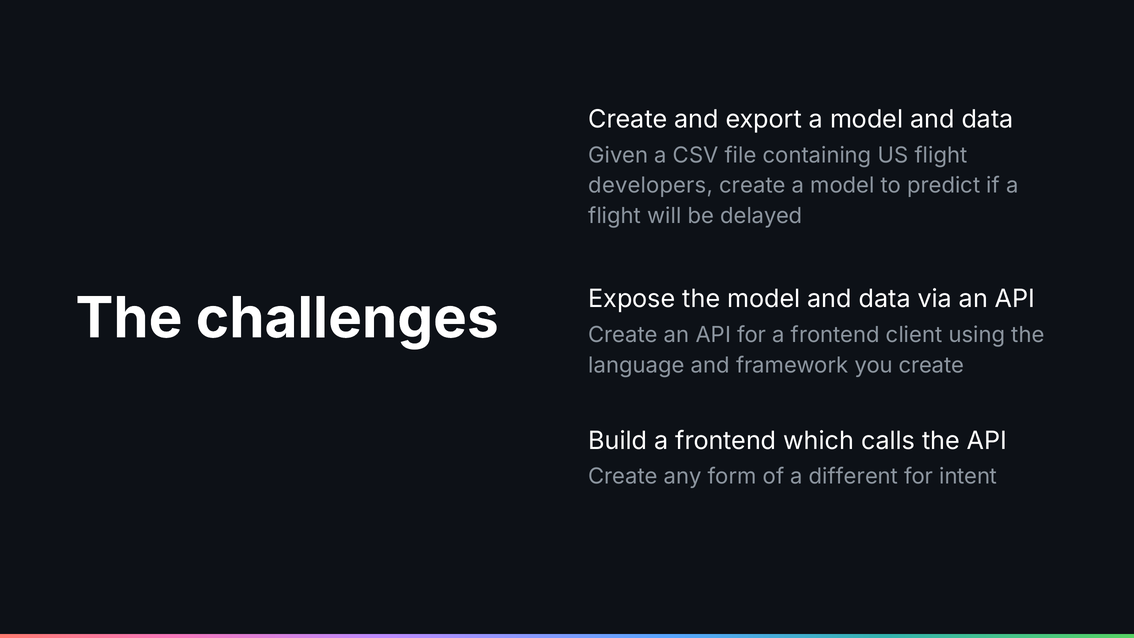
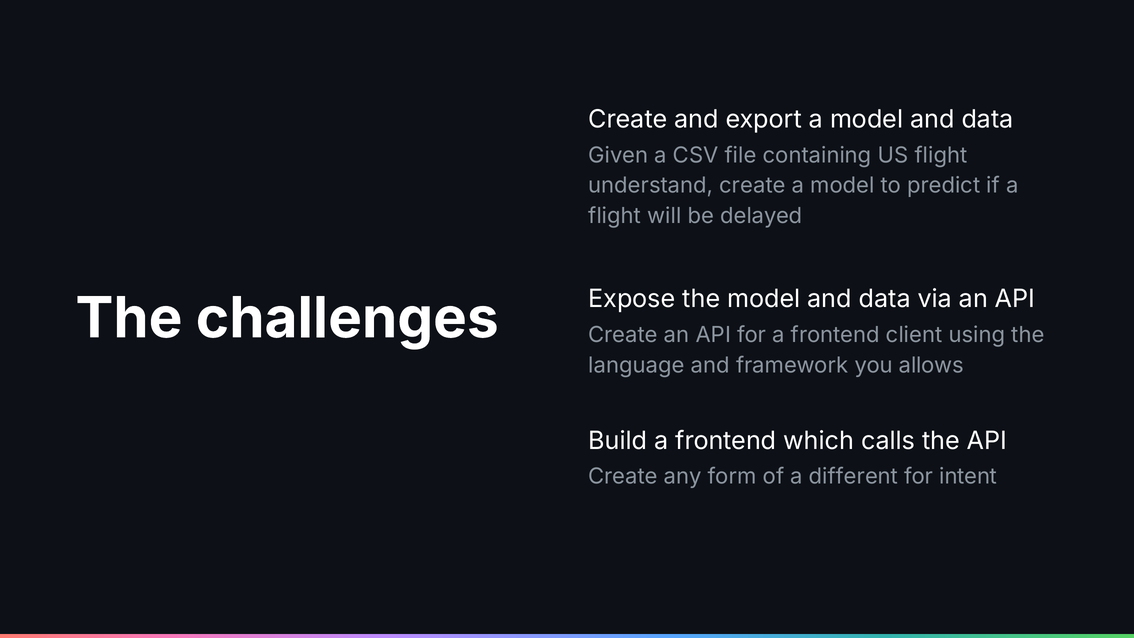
developers: developers -> understand
you create: create -> allows
